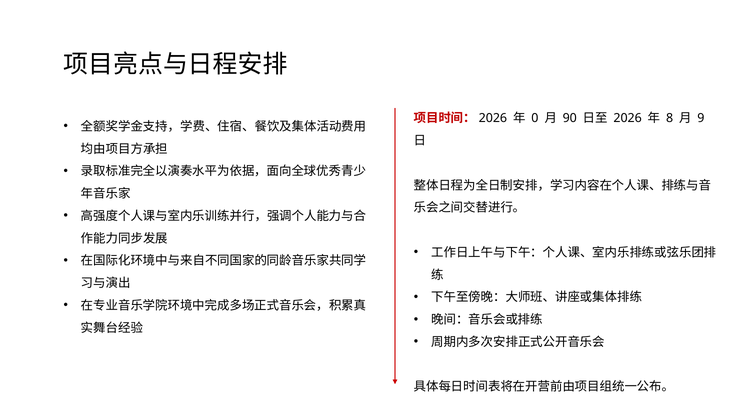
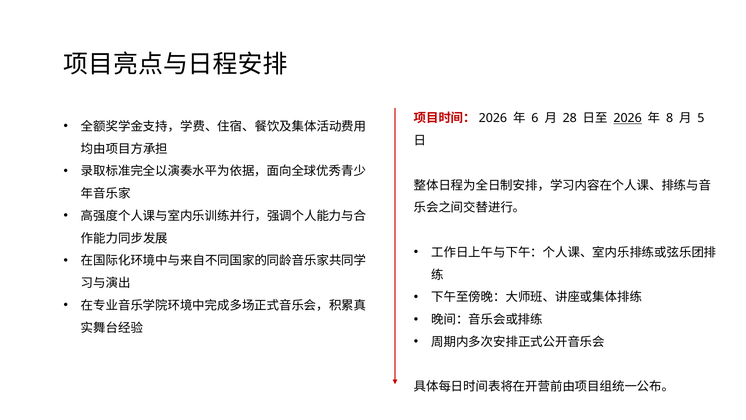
0: 0 -> 6
90: 90 -> 28
2026 underline: none -> present
9: 9 -> 5
